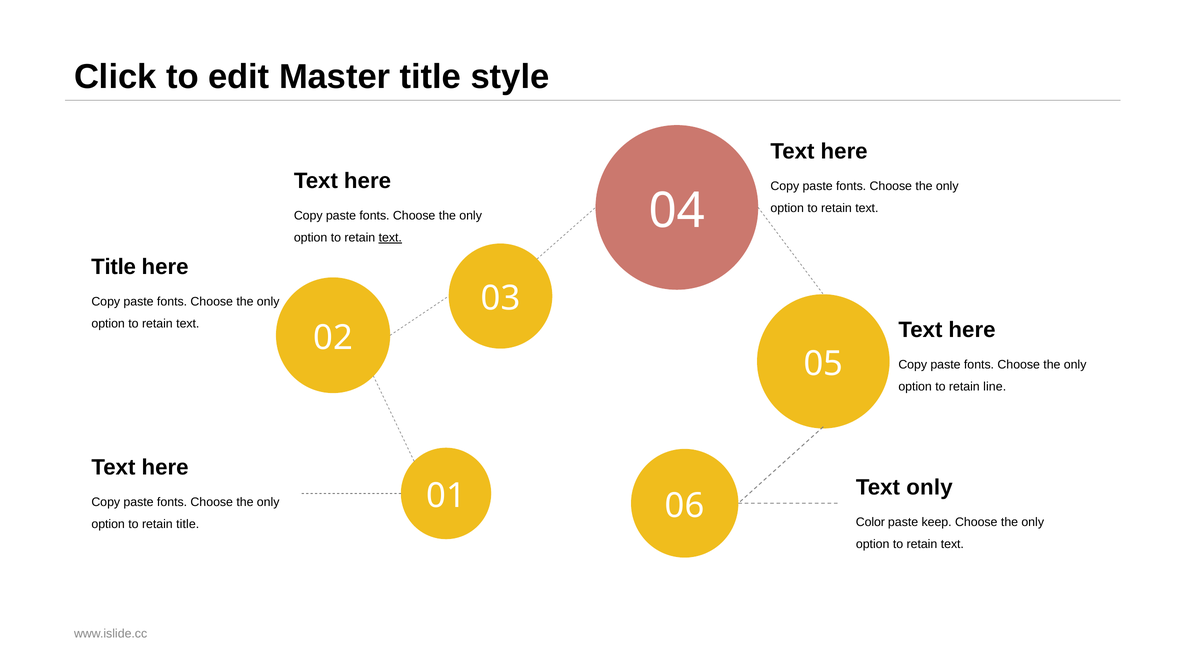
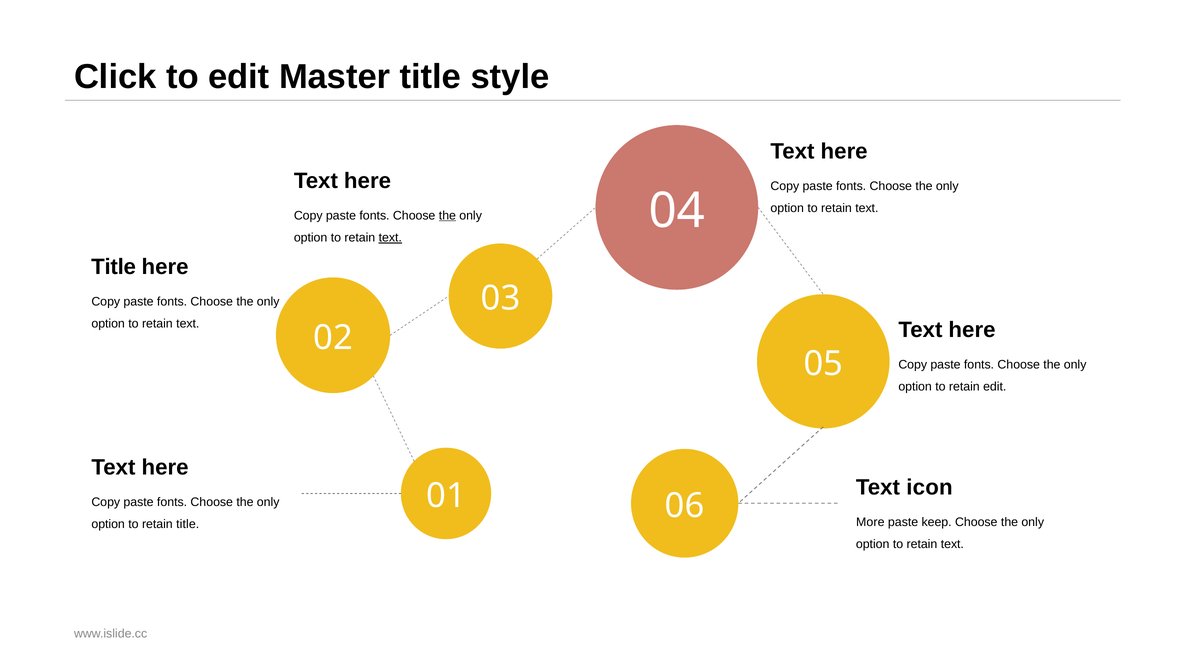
the at (447, 216) underline: none -> present
retain line: line -> edit
Text only: only -> icon
Color: Color -> More
